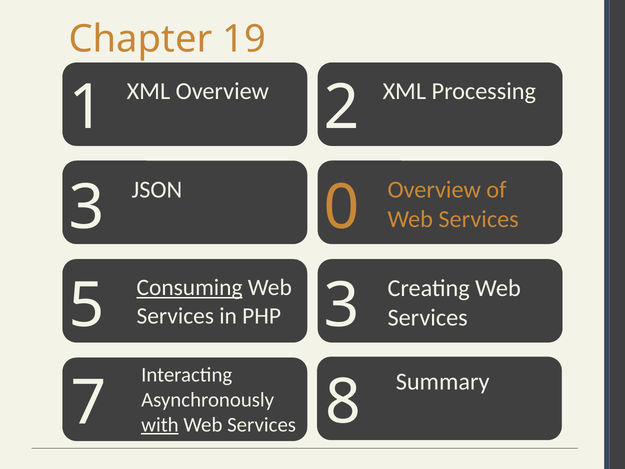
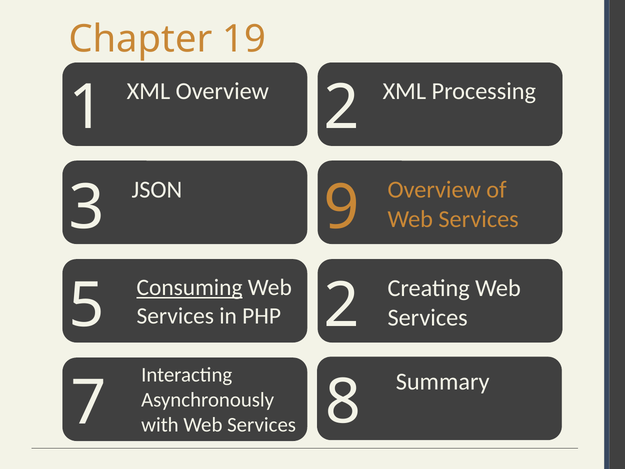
0: 0 -> 9
5 3: 3 -> 2
with underline: present -> none
